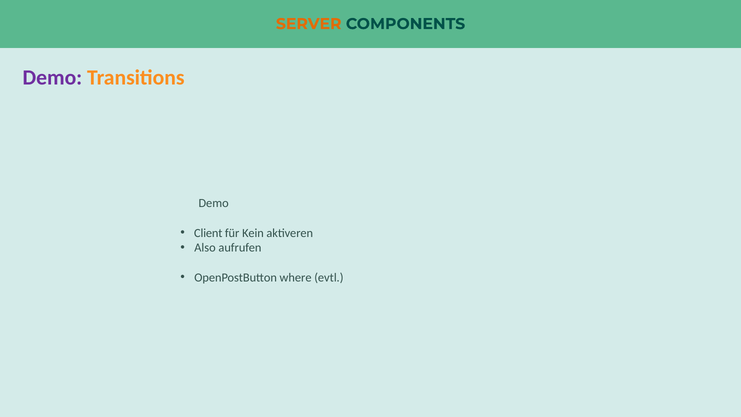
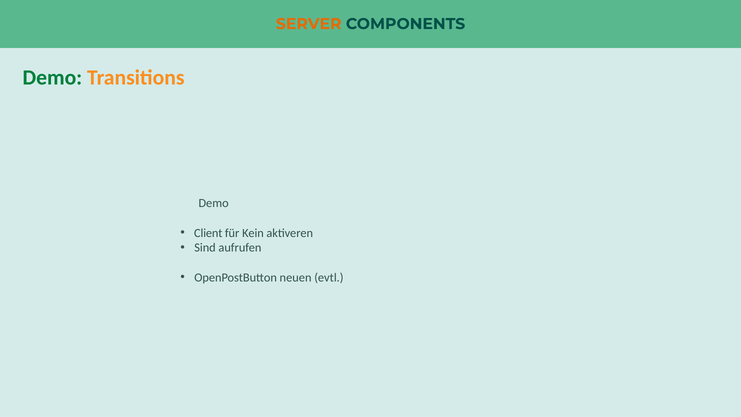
Demo colour: purple -> green
Also: Also -> Sind
where: where -> neuen
